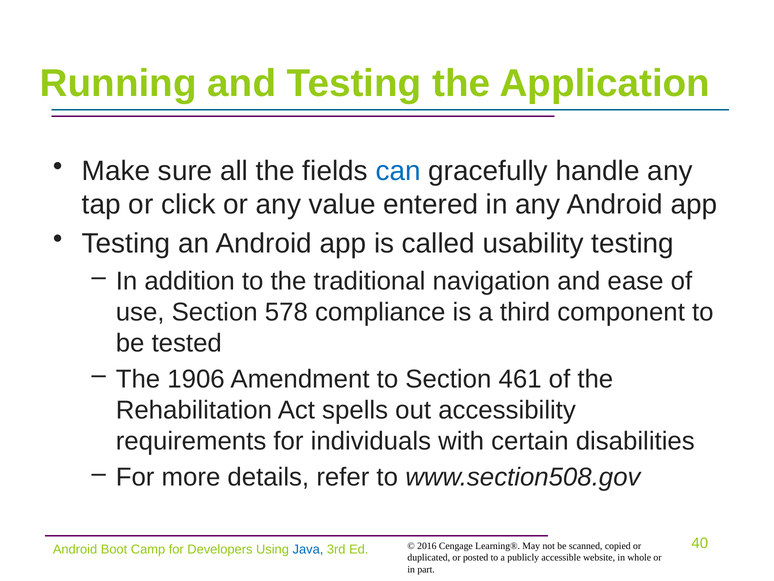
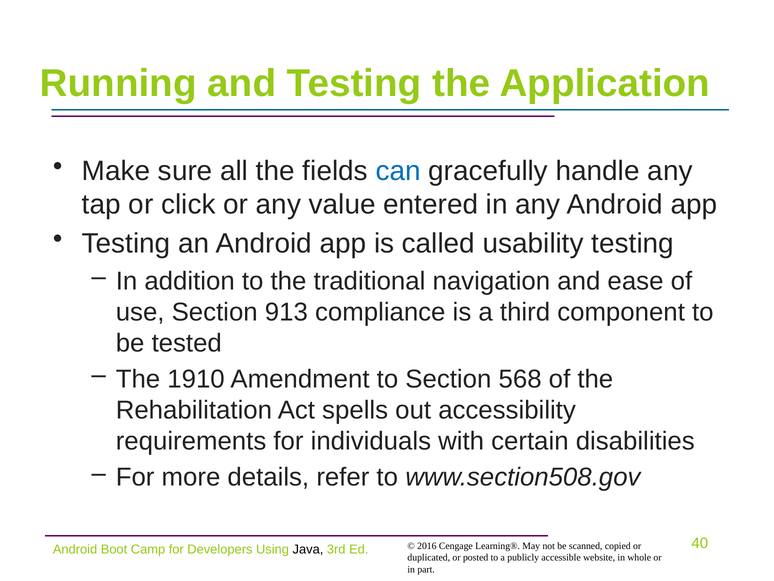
578: 578 -> 913
1906: 1906 -> 1910
461: 461 -> 568
Java colour: blue -> black
